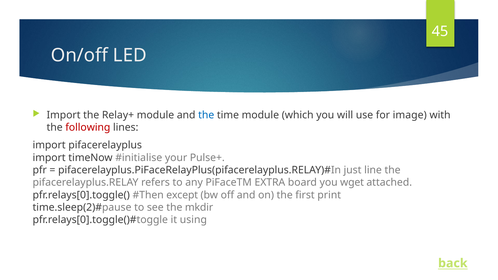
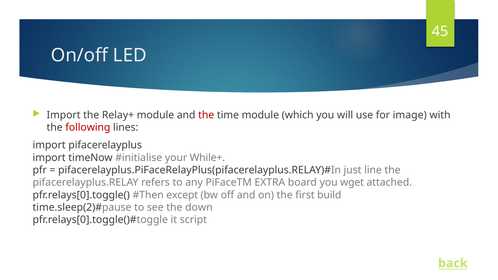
the at (206, 115) colour: blue -> red
Pulse+: Pulse+ -> While+
print: print -> build
mkdir: mkdir -> down
using: using -> script
